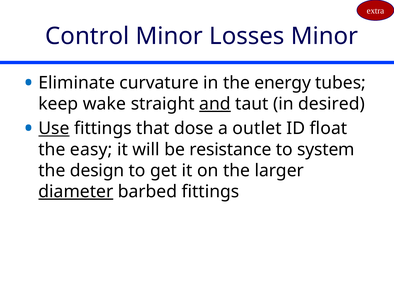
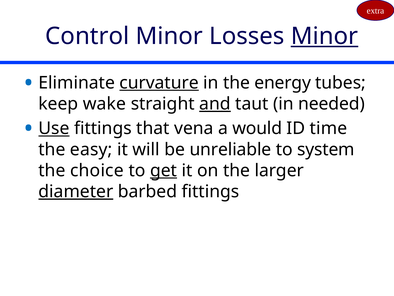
Minor at (324, 36) underline: none -> present
curvature underline: none -> present
desired: desired -> needed
dose: dose -> vena
outlet: outlet -> would
float: float -> time
resistance: resistance -> unreliable
design: design -> choice
get underline: none -> present
